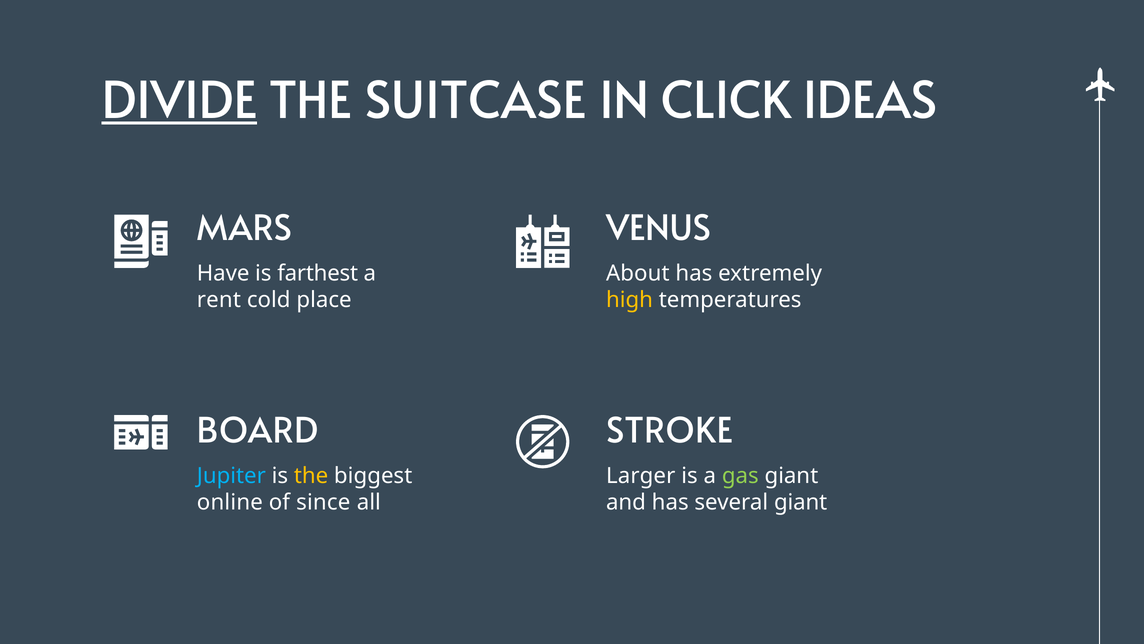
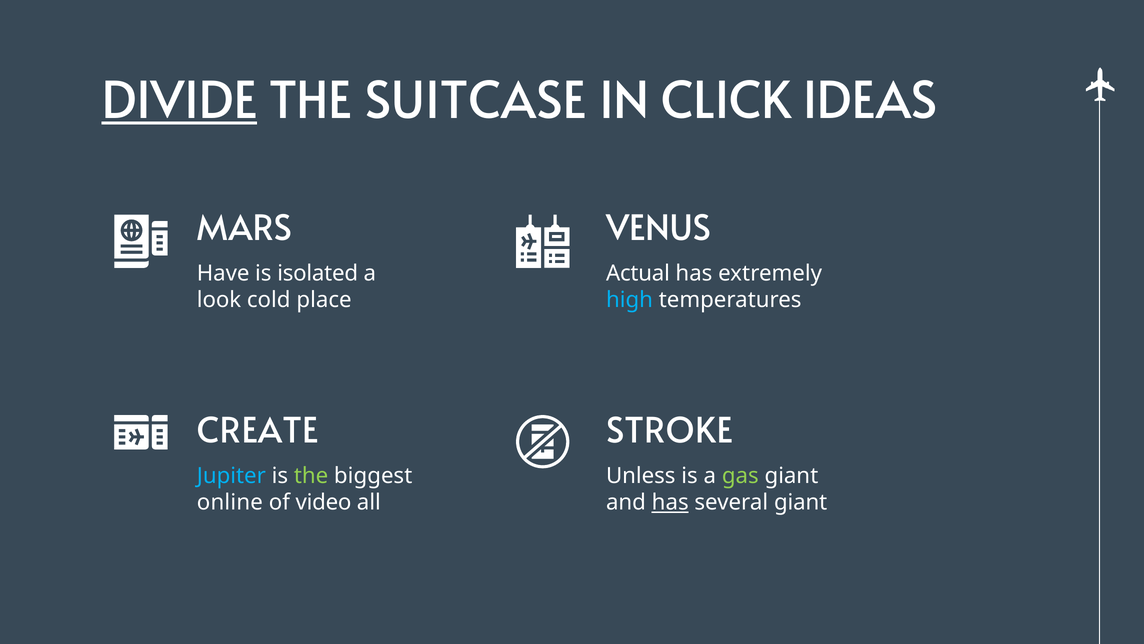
farthest: farthest -> isolated
About: About -> Actual
rent: rent -> look
high colour: yellow -> light blue
BOARD: BOARD -> CREATE
the at (311, 475) colour: yellow -> light green
Larger: Larger -> Unless
since: since -> video
has at (670, 502) underline: none -> present
